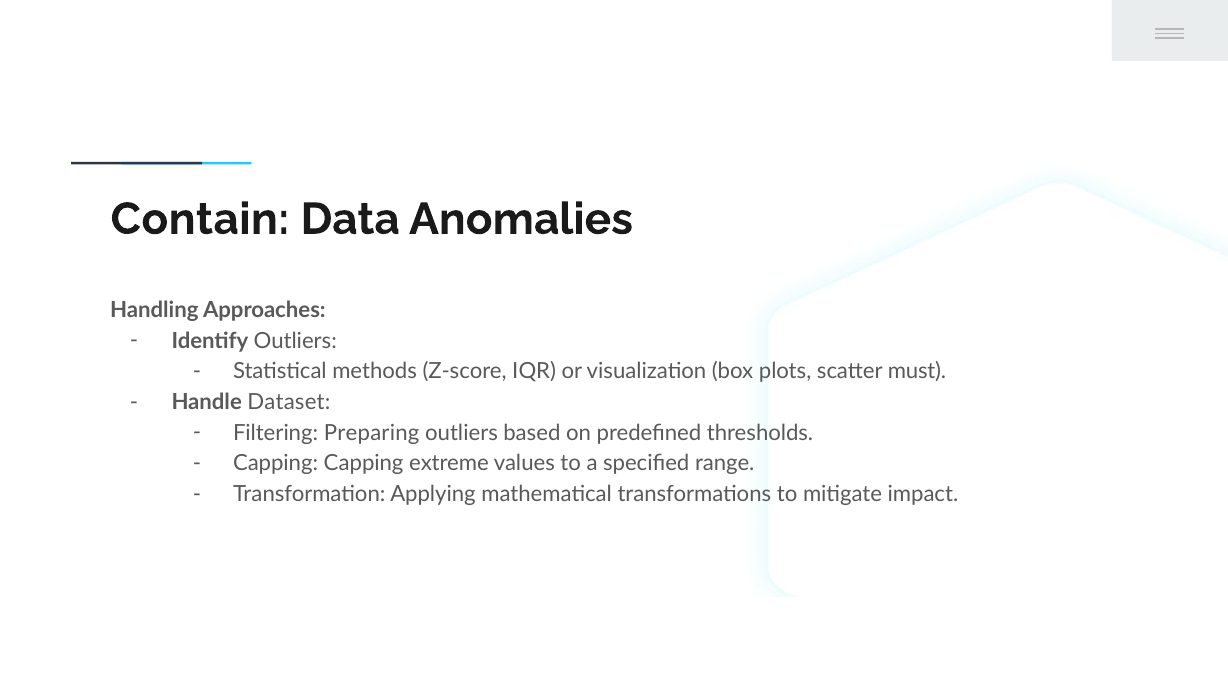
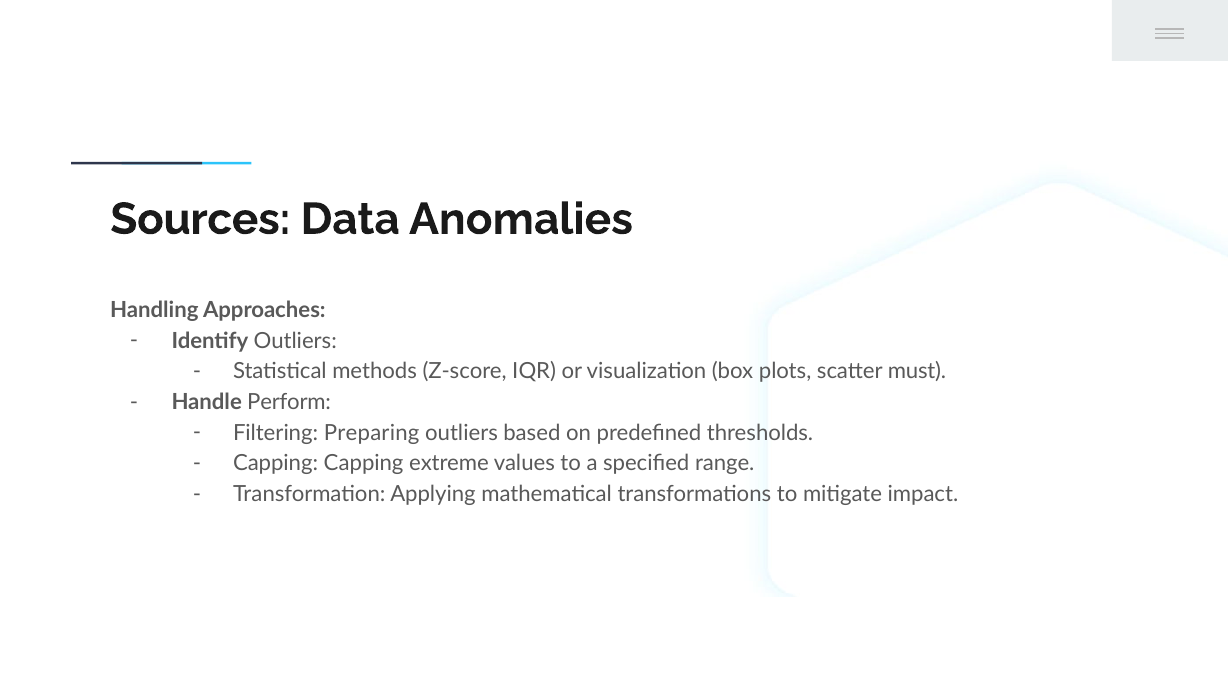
Contain: Contain -> Sources
Dataset: Dataset -> Perform
